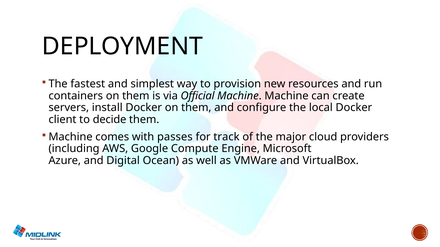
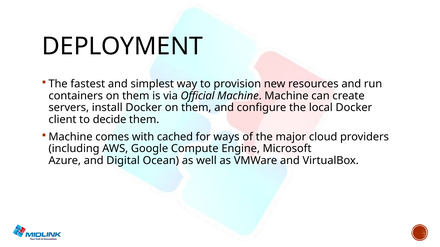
passes: passes -> cached
track: track -> ways
